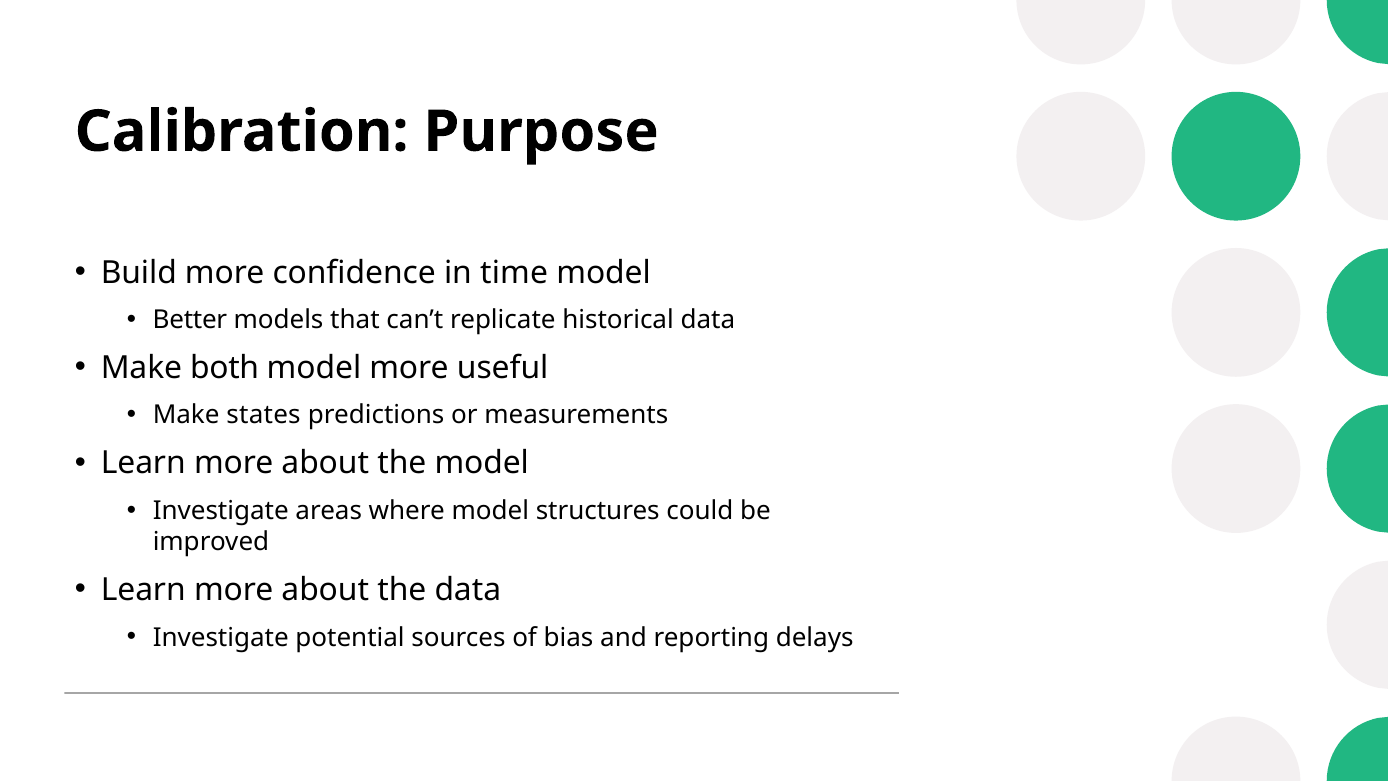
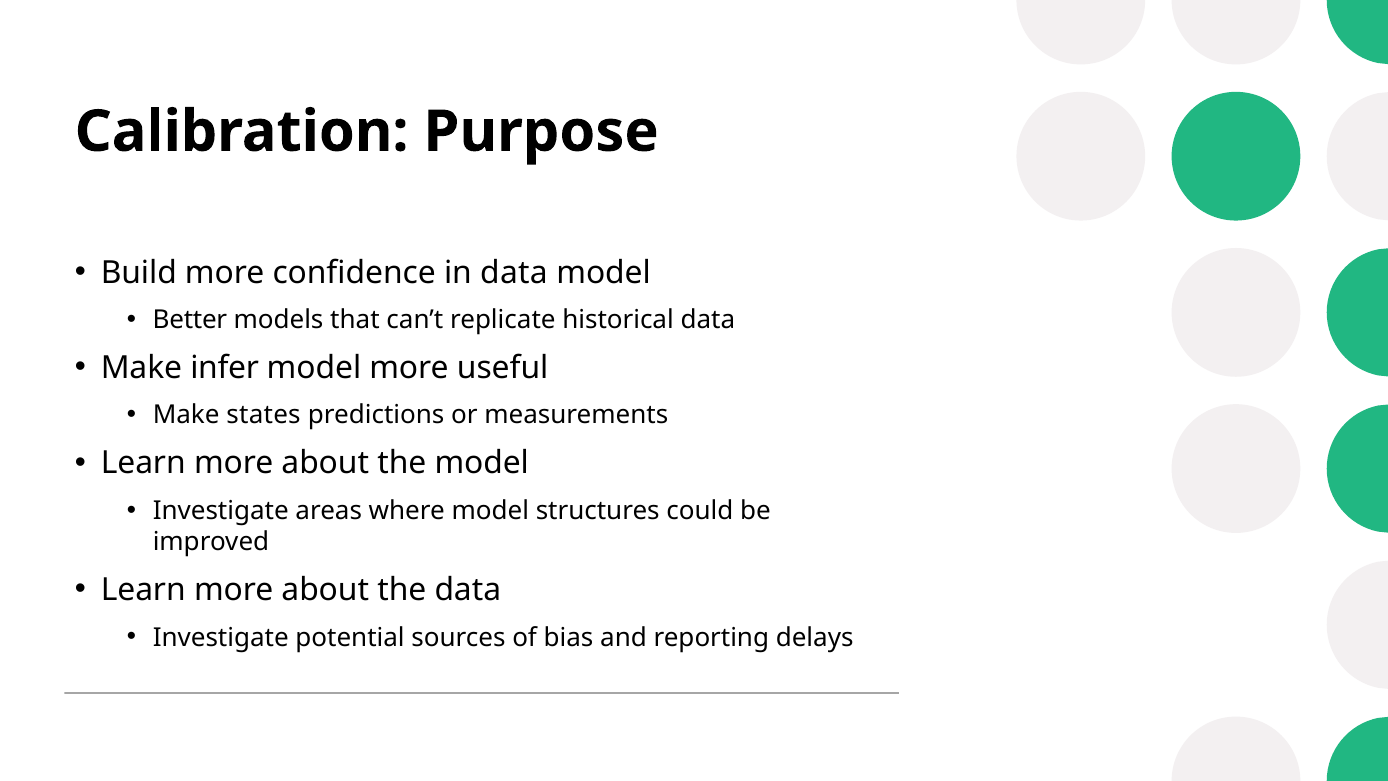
in time: time -> data
both: both -> infer
